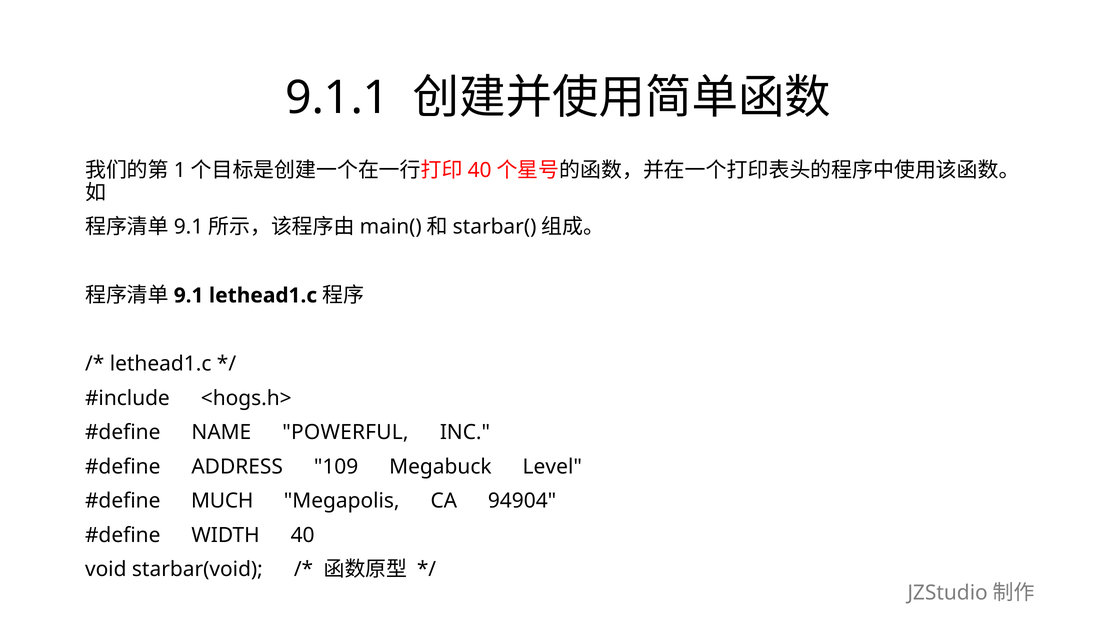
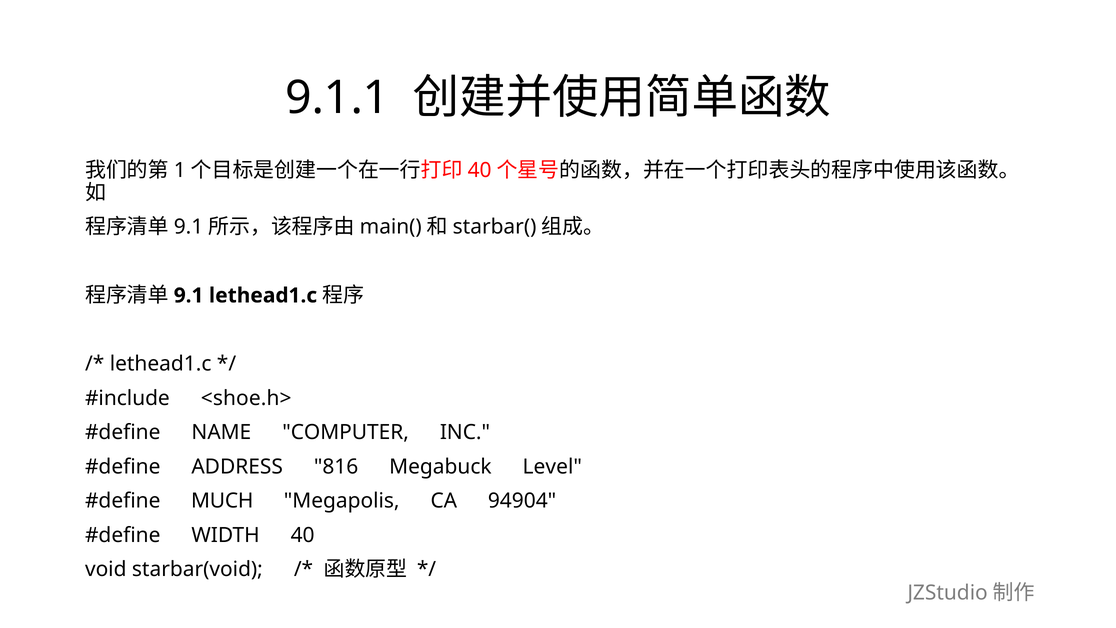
<hogs.h>: <hogs.h> -> <shoe.h>
POWERFUL: POWERFUL -> COMPUTER
109: 109 -> 816
